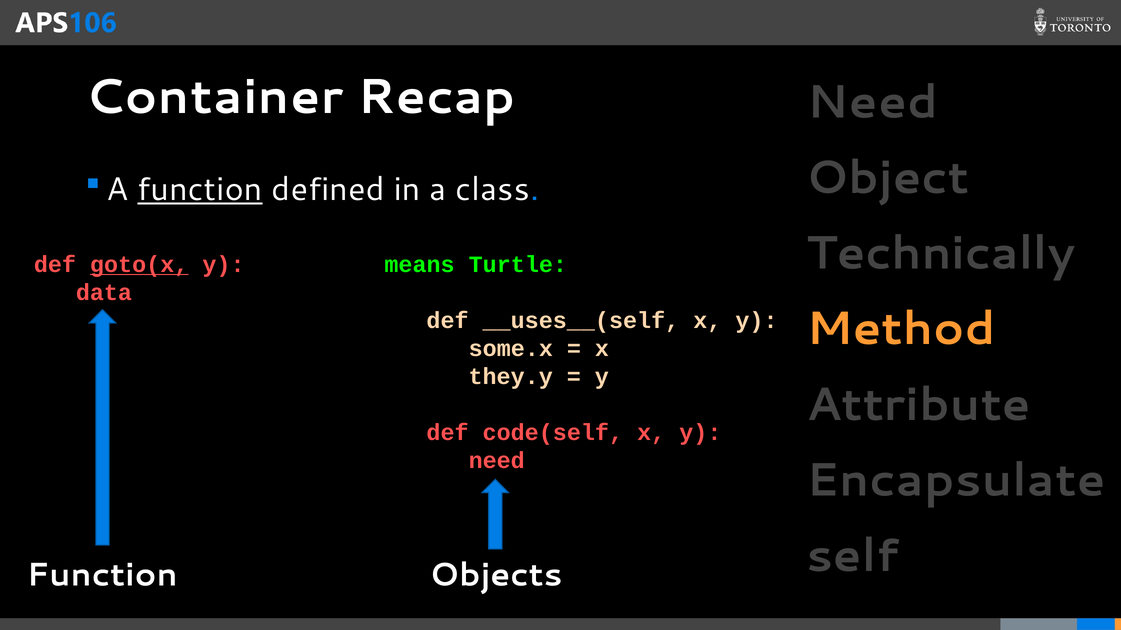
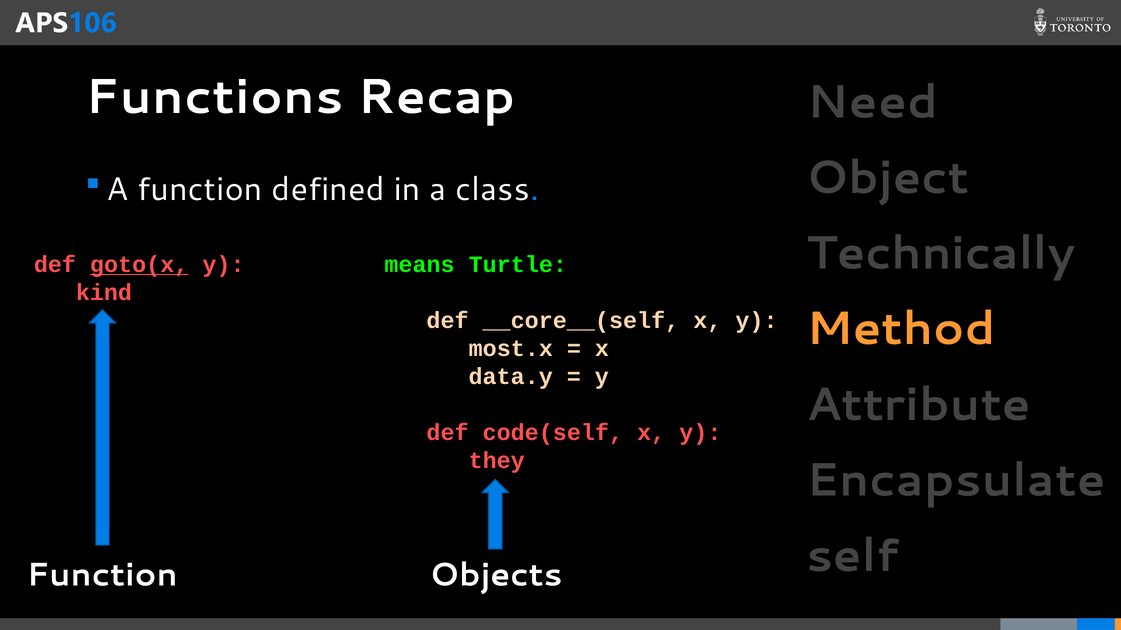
Container: Container -> Functions
function at (200, 190) underline: present -> none
data: data -> kind
__uses__(self: __uses__(self -> __core__(self
some.x: some.x -> most.x
they.y: they.y -> data.y
need at (497, 461): need -> they
